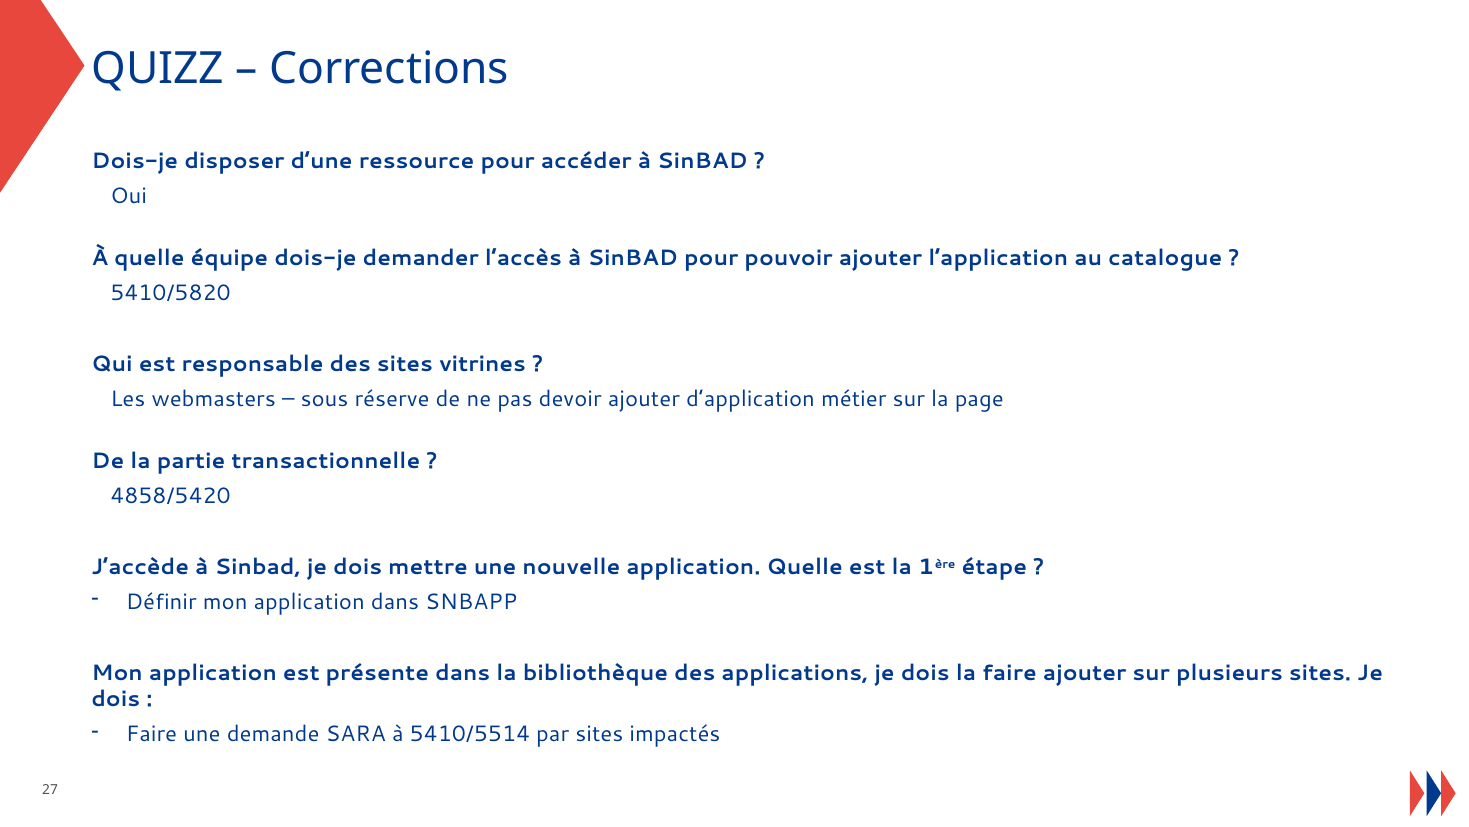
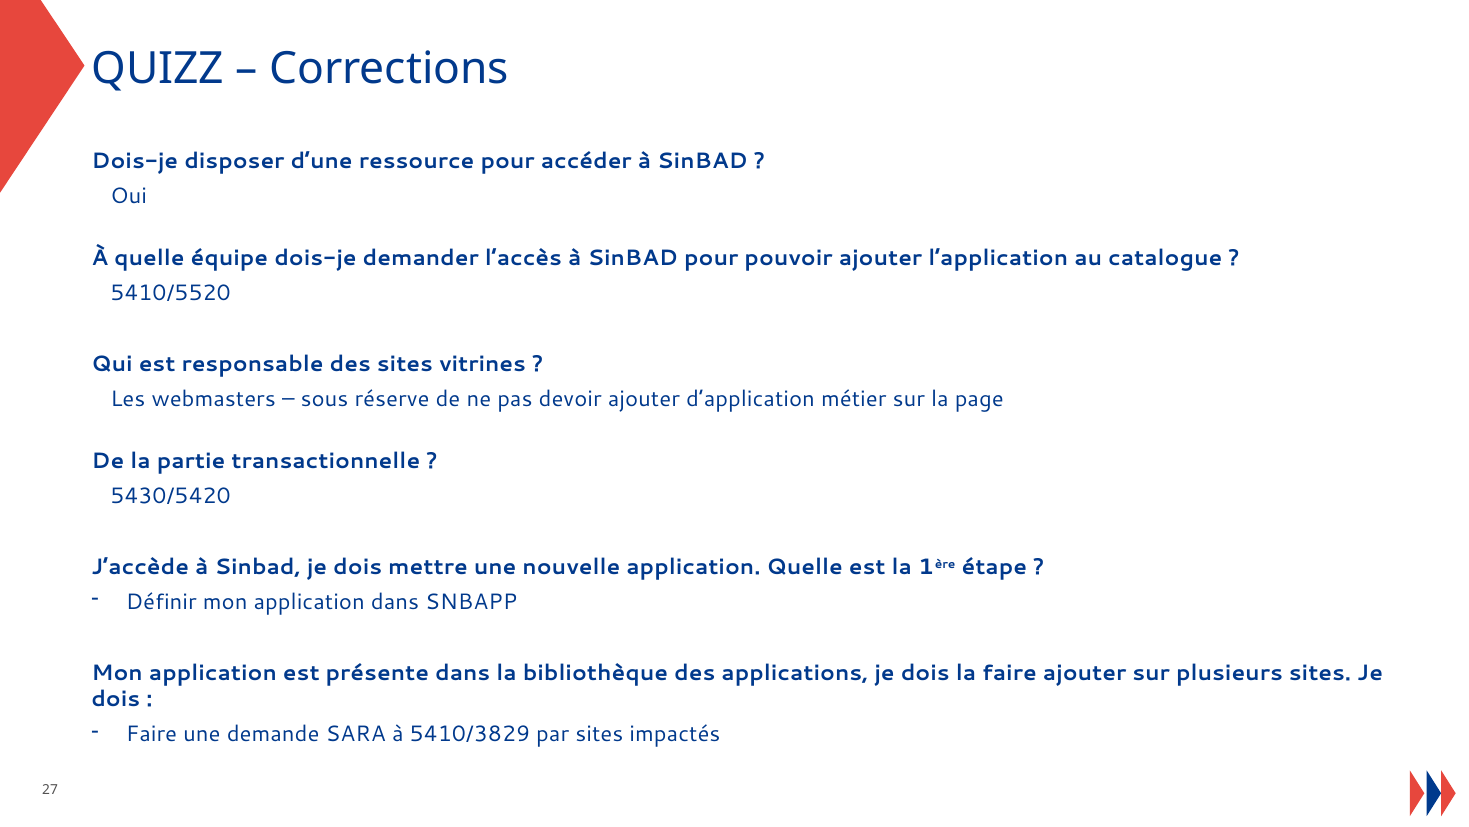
5410/5820: 5410/5820 -> 5410/5520
4858/5420: 4858/5420 -> 5430/5420
5410/5514: 5410/5514 -> 5410/3829
